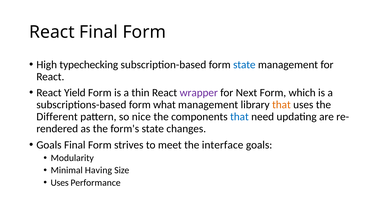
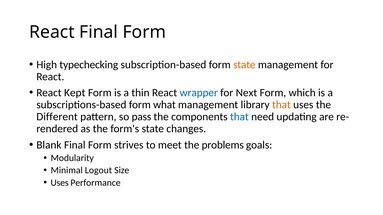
state at (244, 65) colour: blue -> orange
Yield: Yield -> Kept
wrapper colour: purple -> blue
nice: nice -> pass
Goals at (49, 145): Goals -> Blank
interface: interface -> problems
Having: Having -> Logout
